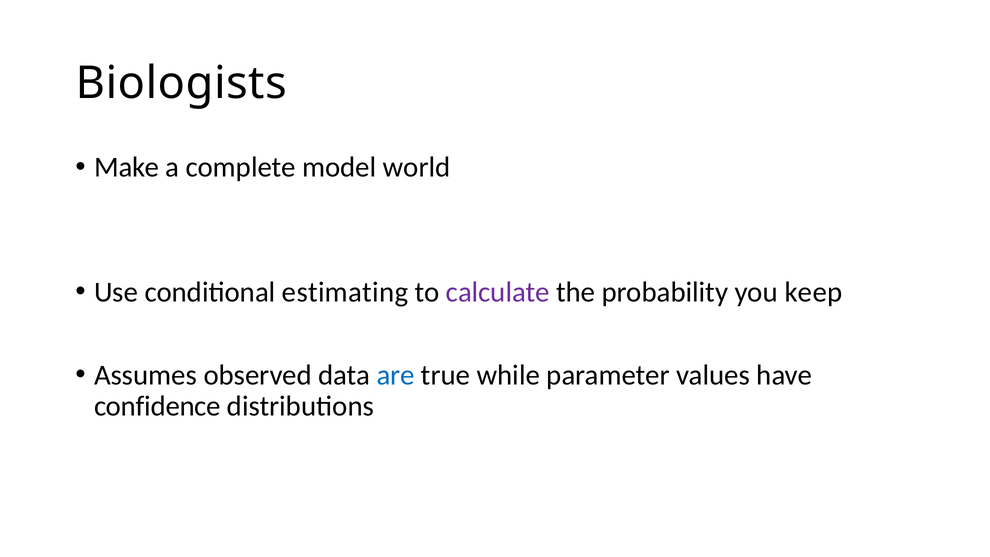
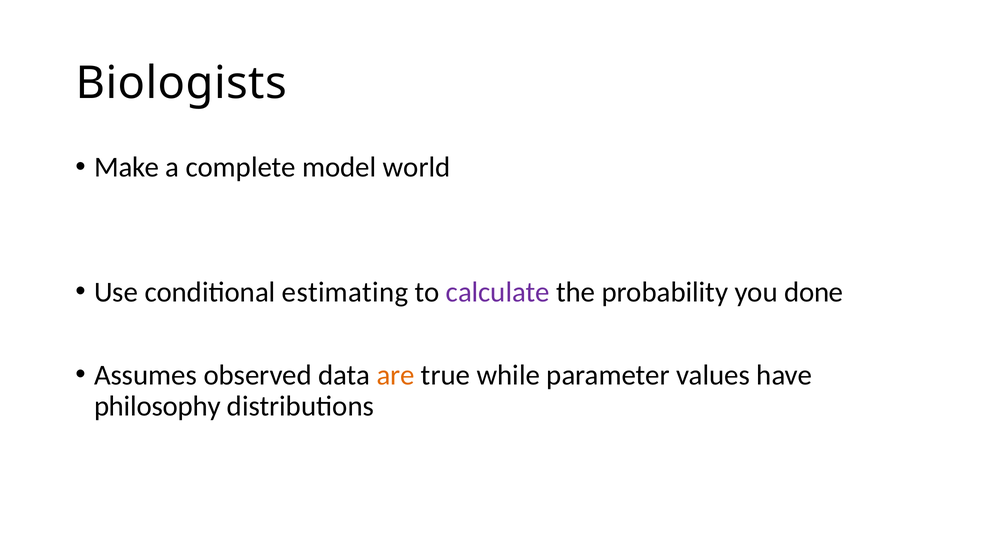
keep: keep -> done
are colour: blue -> orange
confidence: confidence -> philosophy
